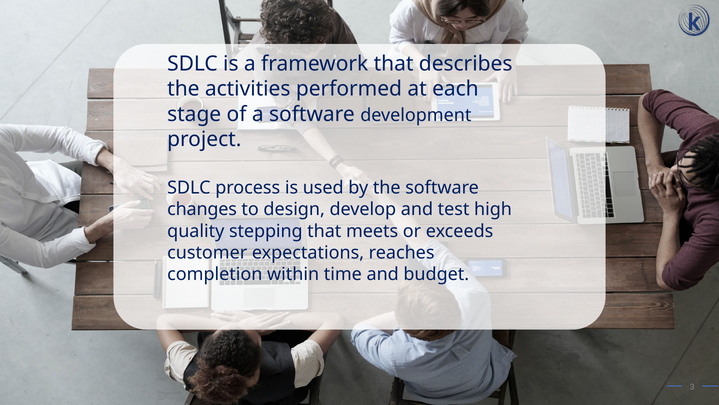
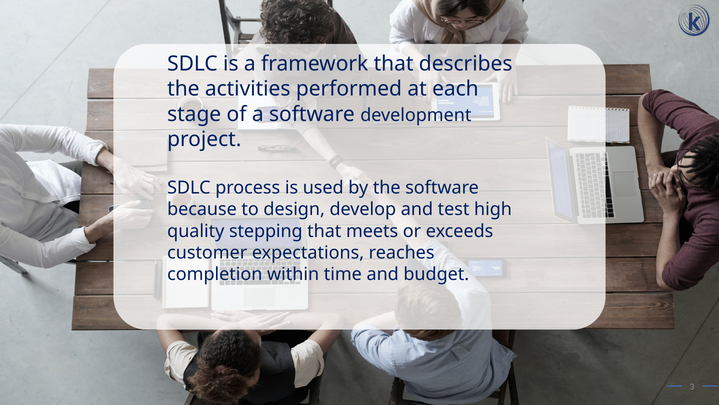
changes: changes -> because
